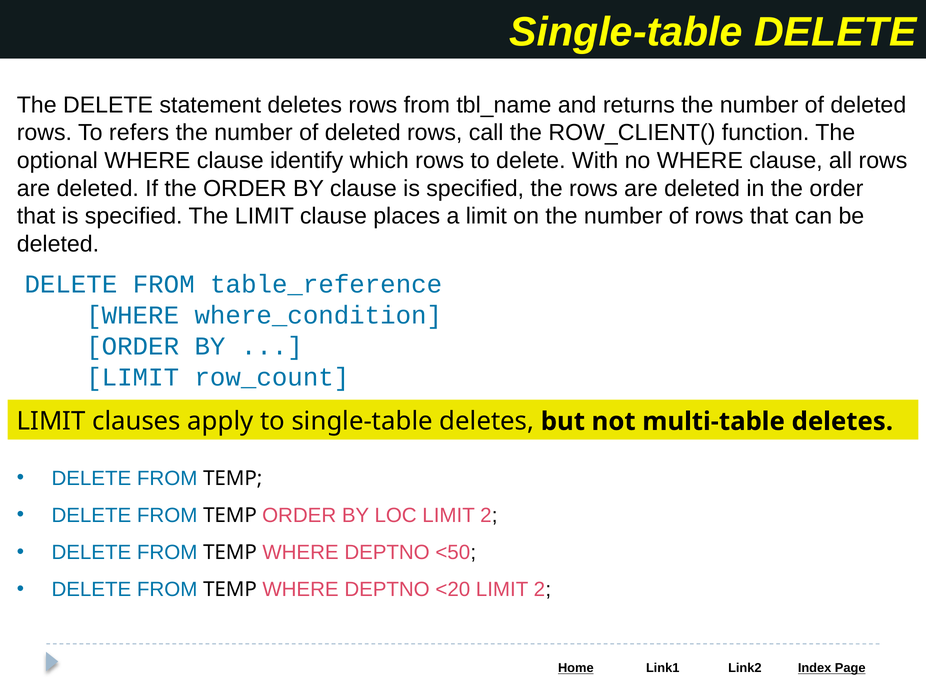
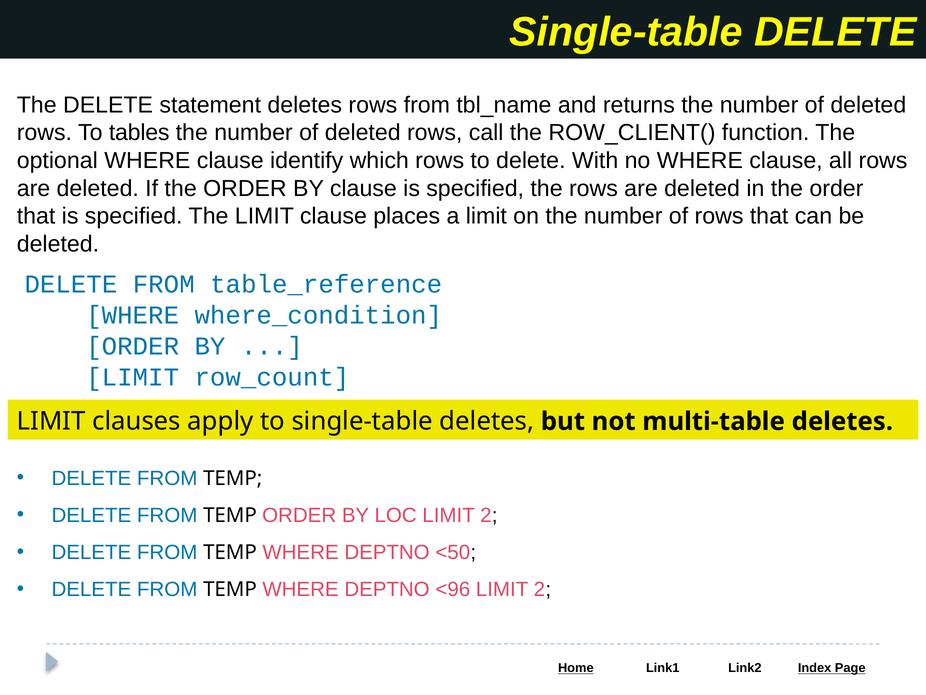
refers: refers -> tables
<20: <20 -> <96
